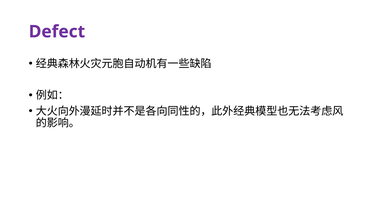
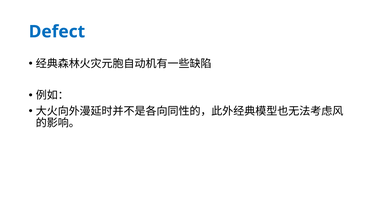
Defect colour: purple -> blue
